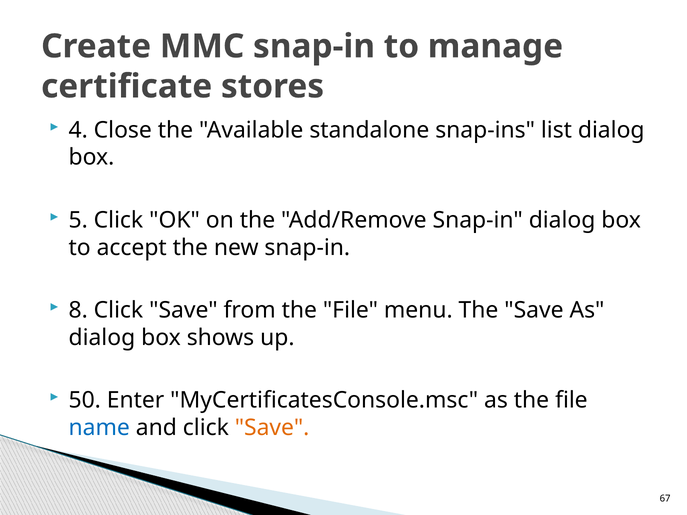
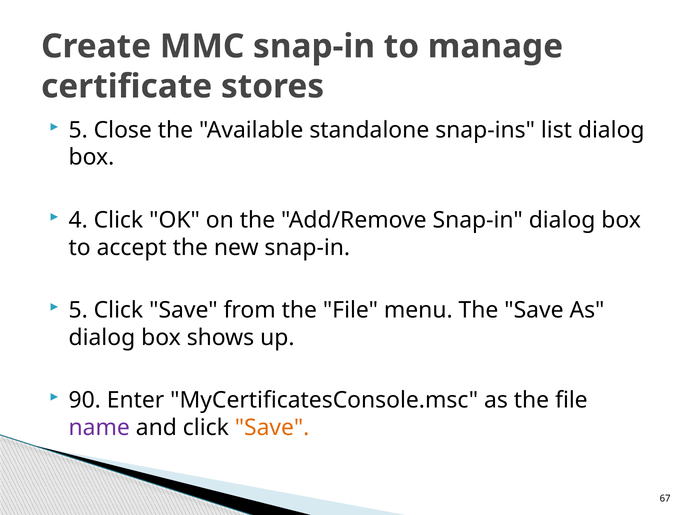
4 at (78, 130): 4 -> 5
5: 5 -> 4
8 at (78, 310): 8 -> 5
50: 50 -> 90
name colour: blue -> purple
